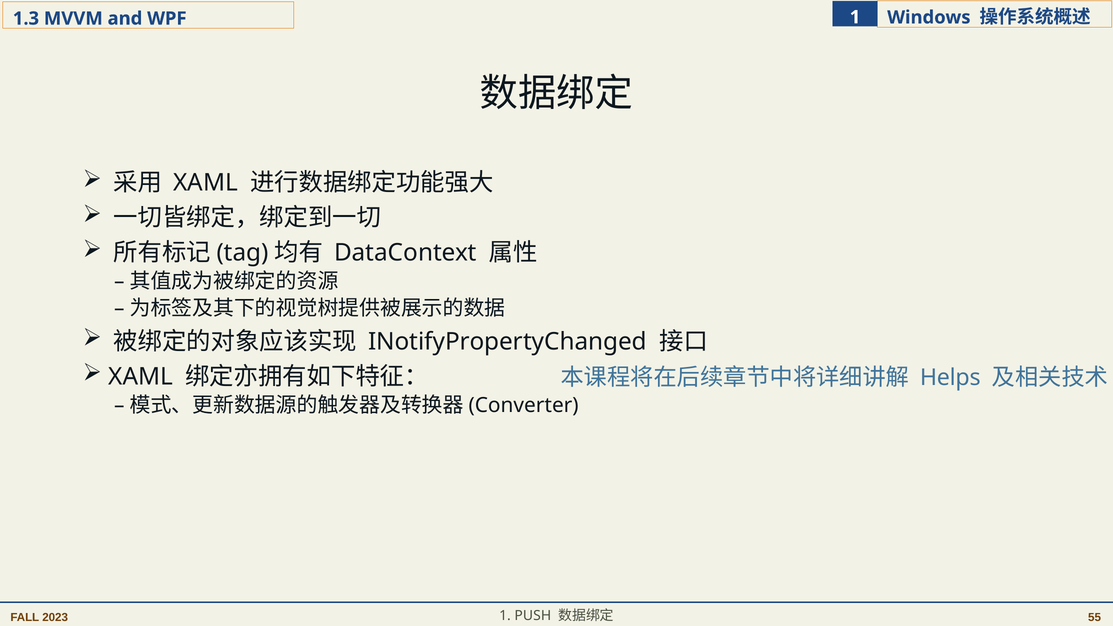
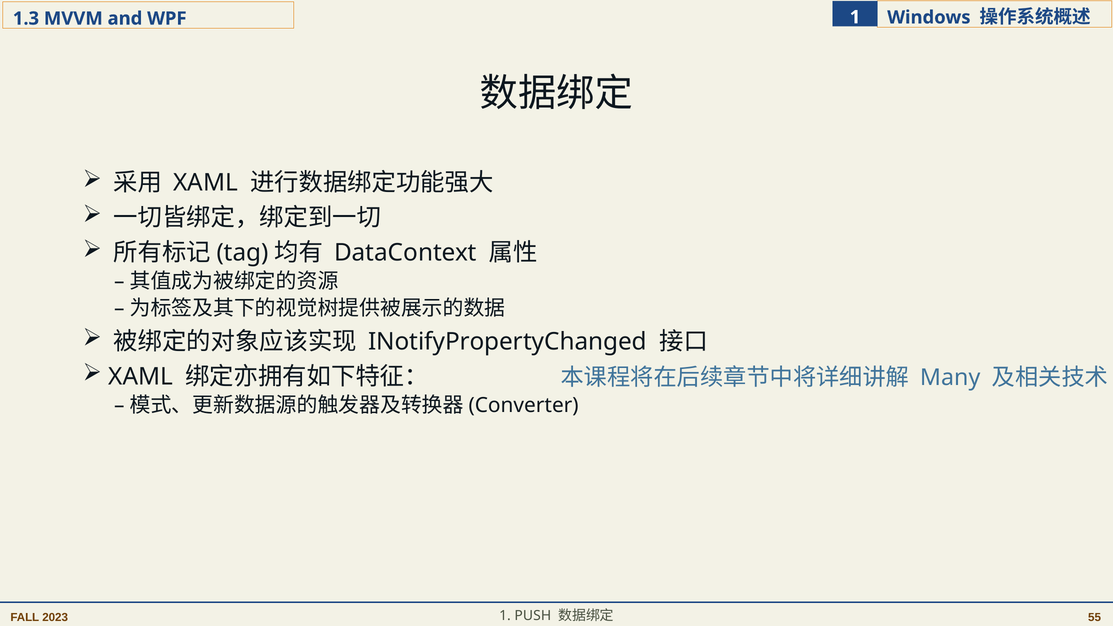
Helps: Helps -> Many
